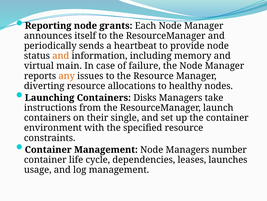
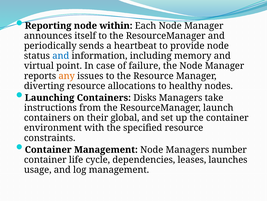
grants: grants -> within
and at (61, 56) colour: orange -> blue
main: main -> point
single: single -> global
